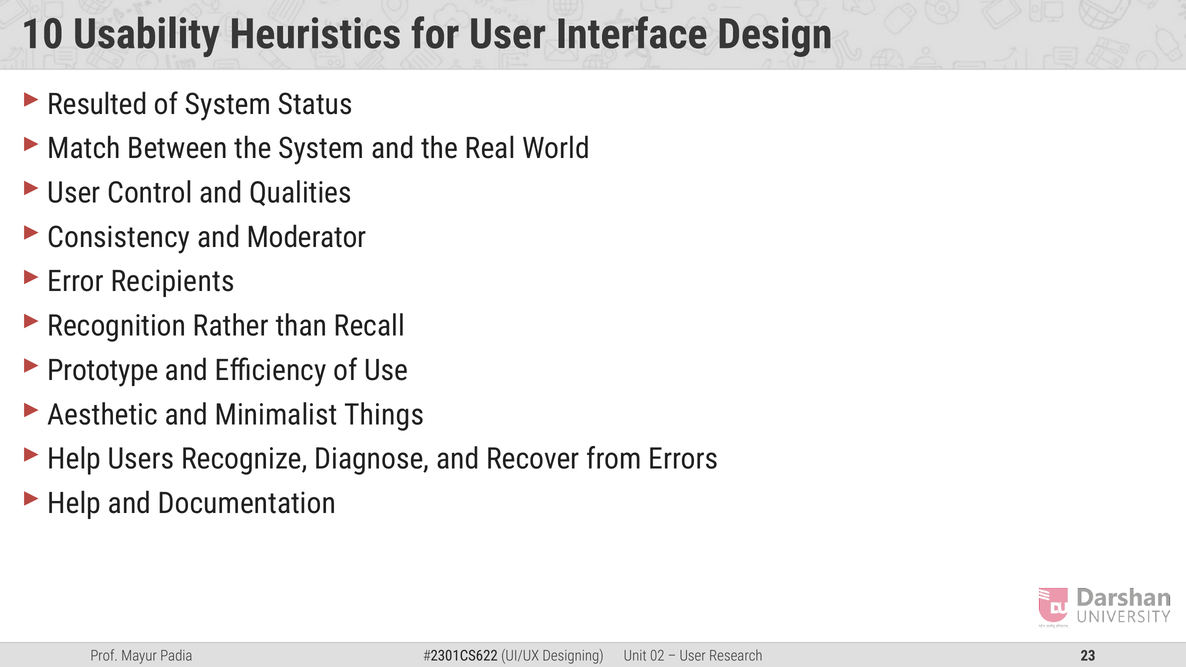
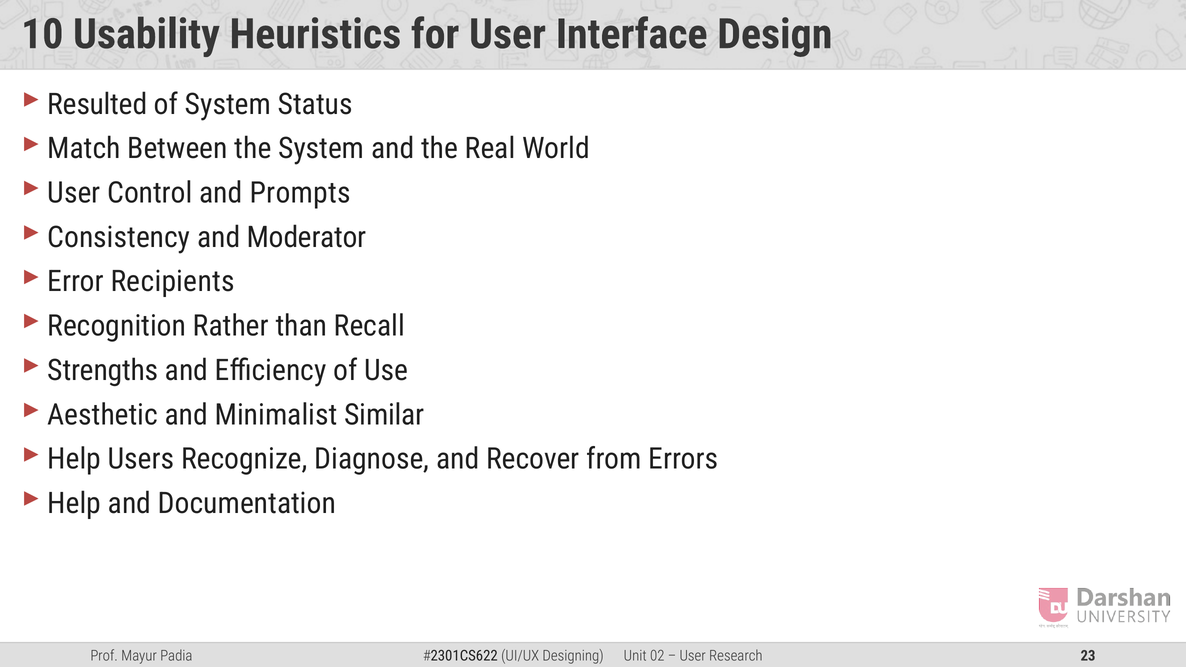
Qualities: Qualities -> Prompts
Prototype: Prototype -> Strengths
Things: Things -> Similar
